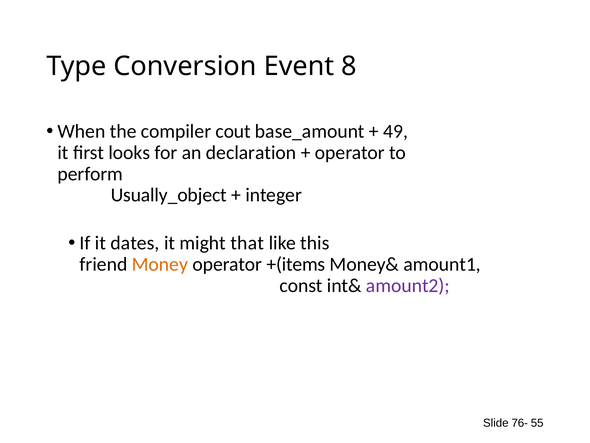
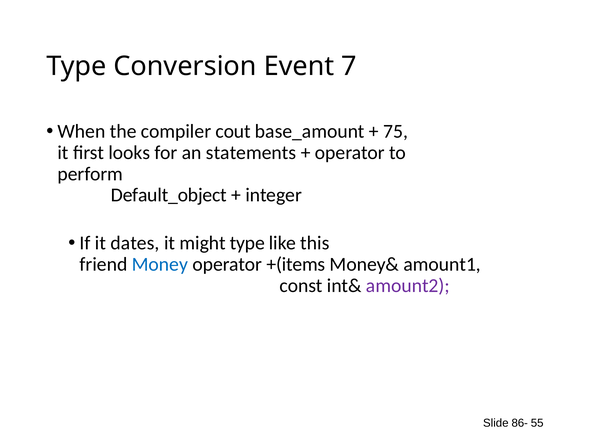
8: 8 -> 7
49: 49 -> 75
declaration: declaration -> statements
Usually_object: Usually_object -> Default_object
might that: that -> type
Money colour: orange -> blue
76-: 76- -> 86-
